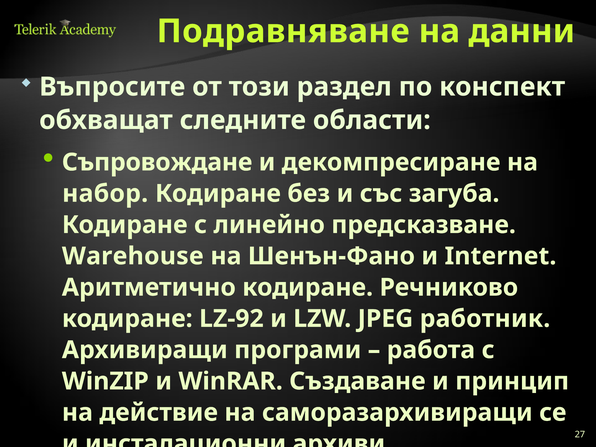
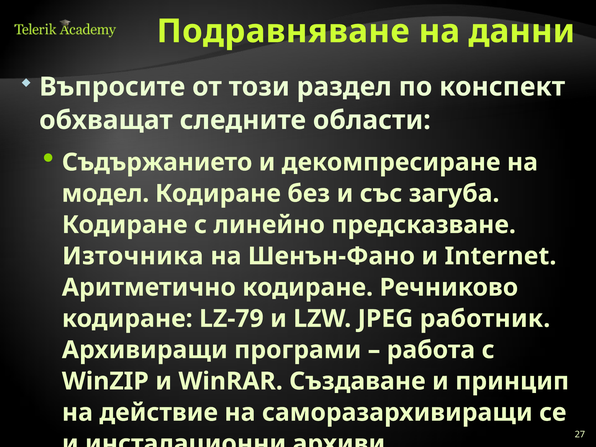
Съпровождане: Съпровождане -> Съдържанието
набор: набор -> модел
Warehouse: Warehouse -> Източника
LZ-92: LZ-92 -> LZ-79
